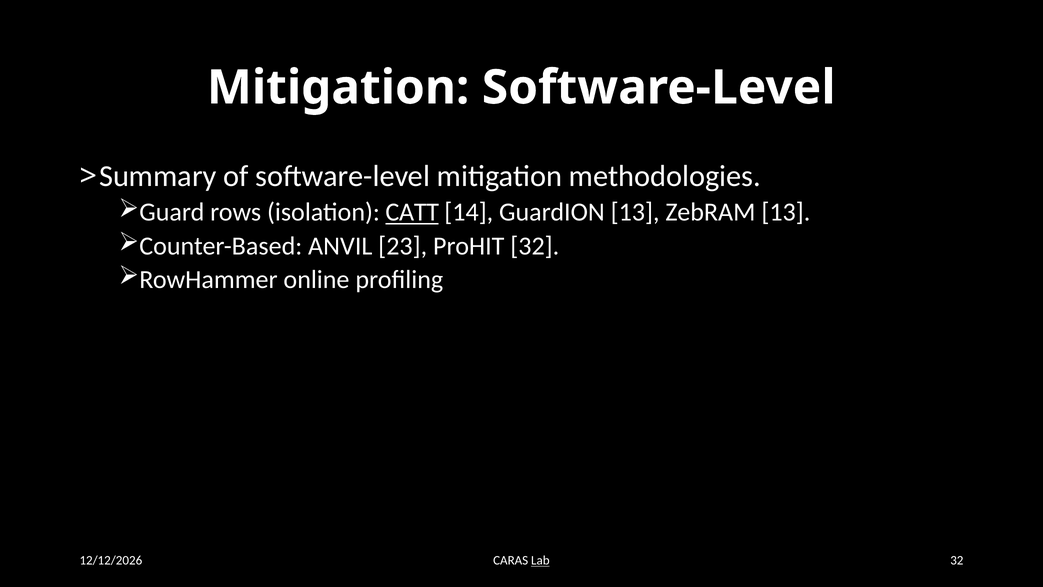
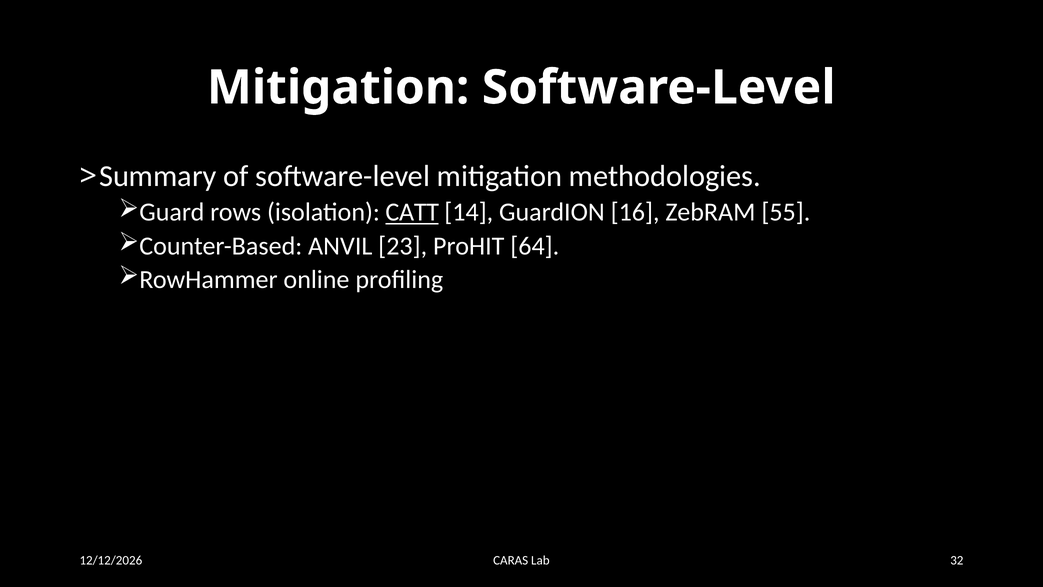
GuardION 13: 13 -> 16
ZebRAM 13: 13 -> 55
ProHIT 32: 32 -> 64
Lab underline: present -> none
